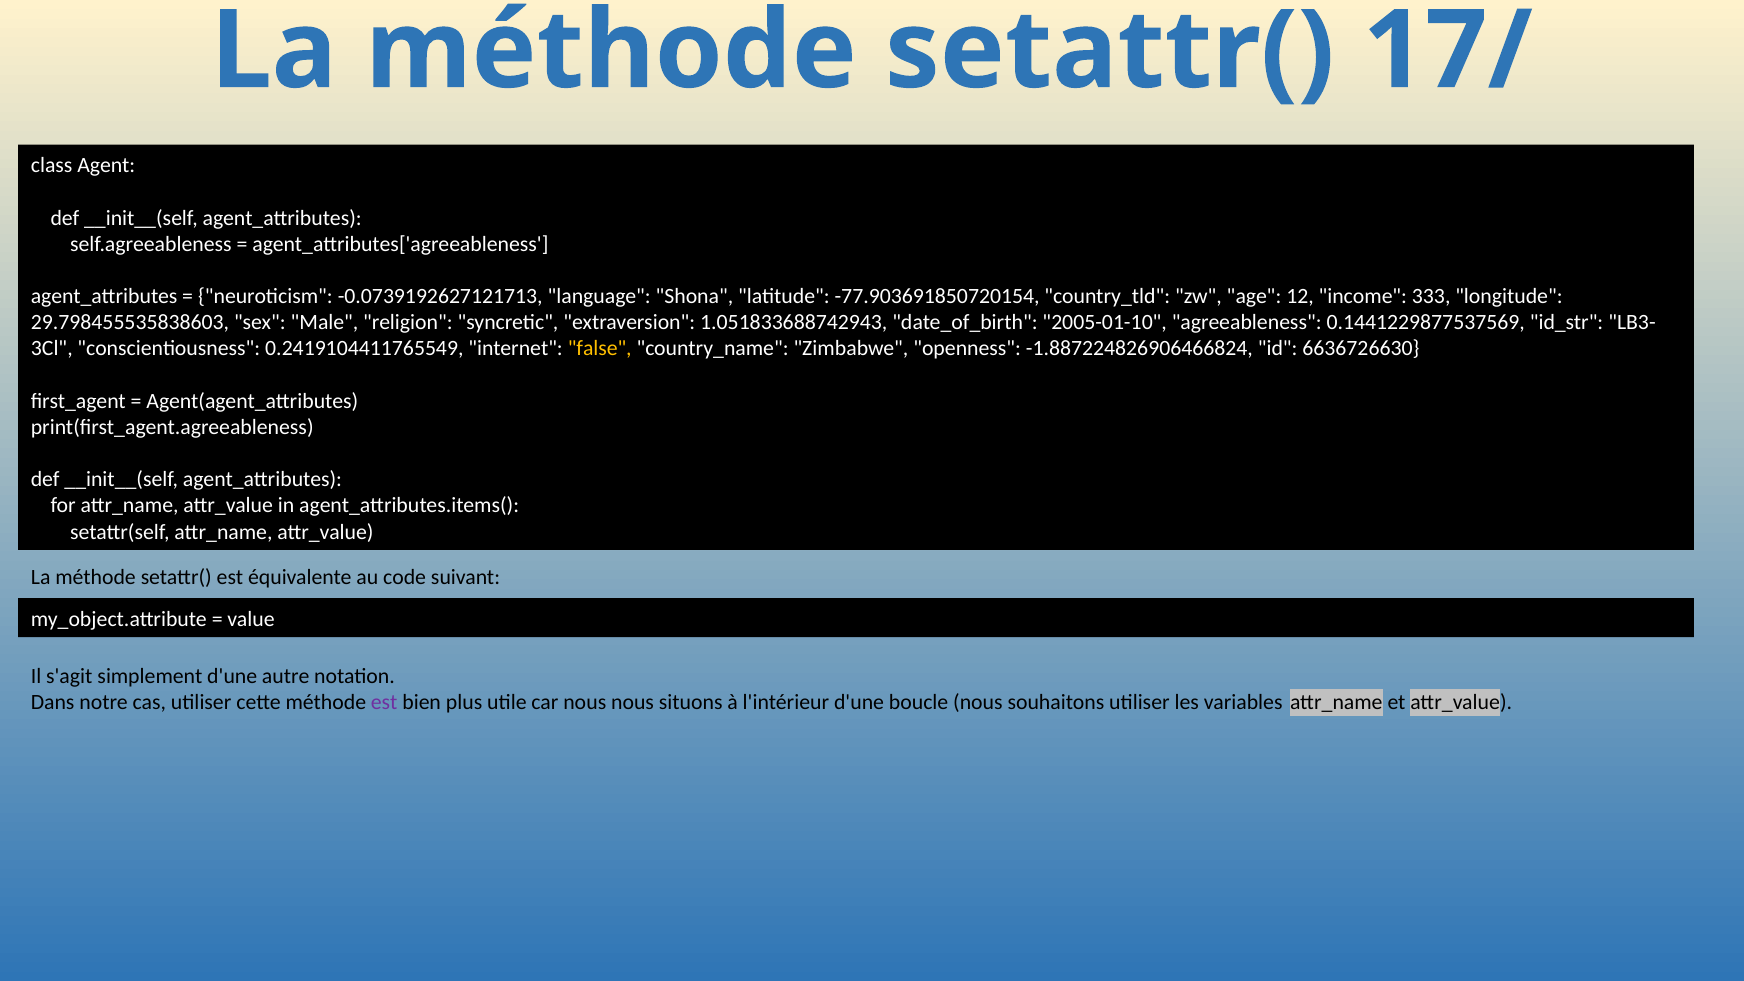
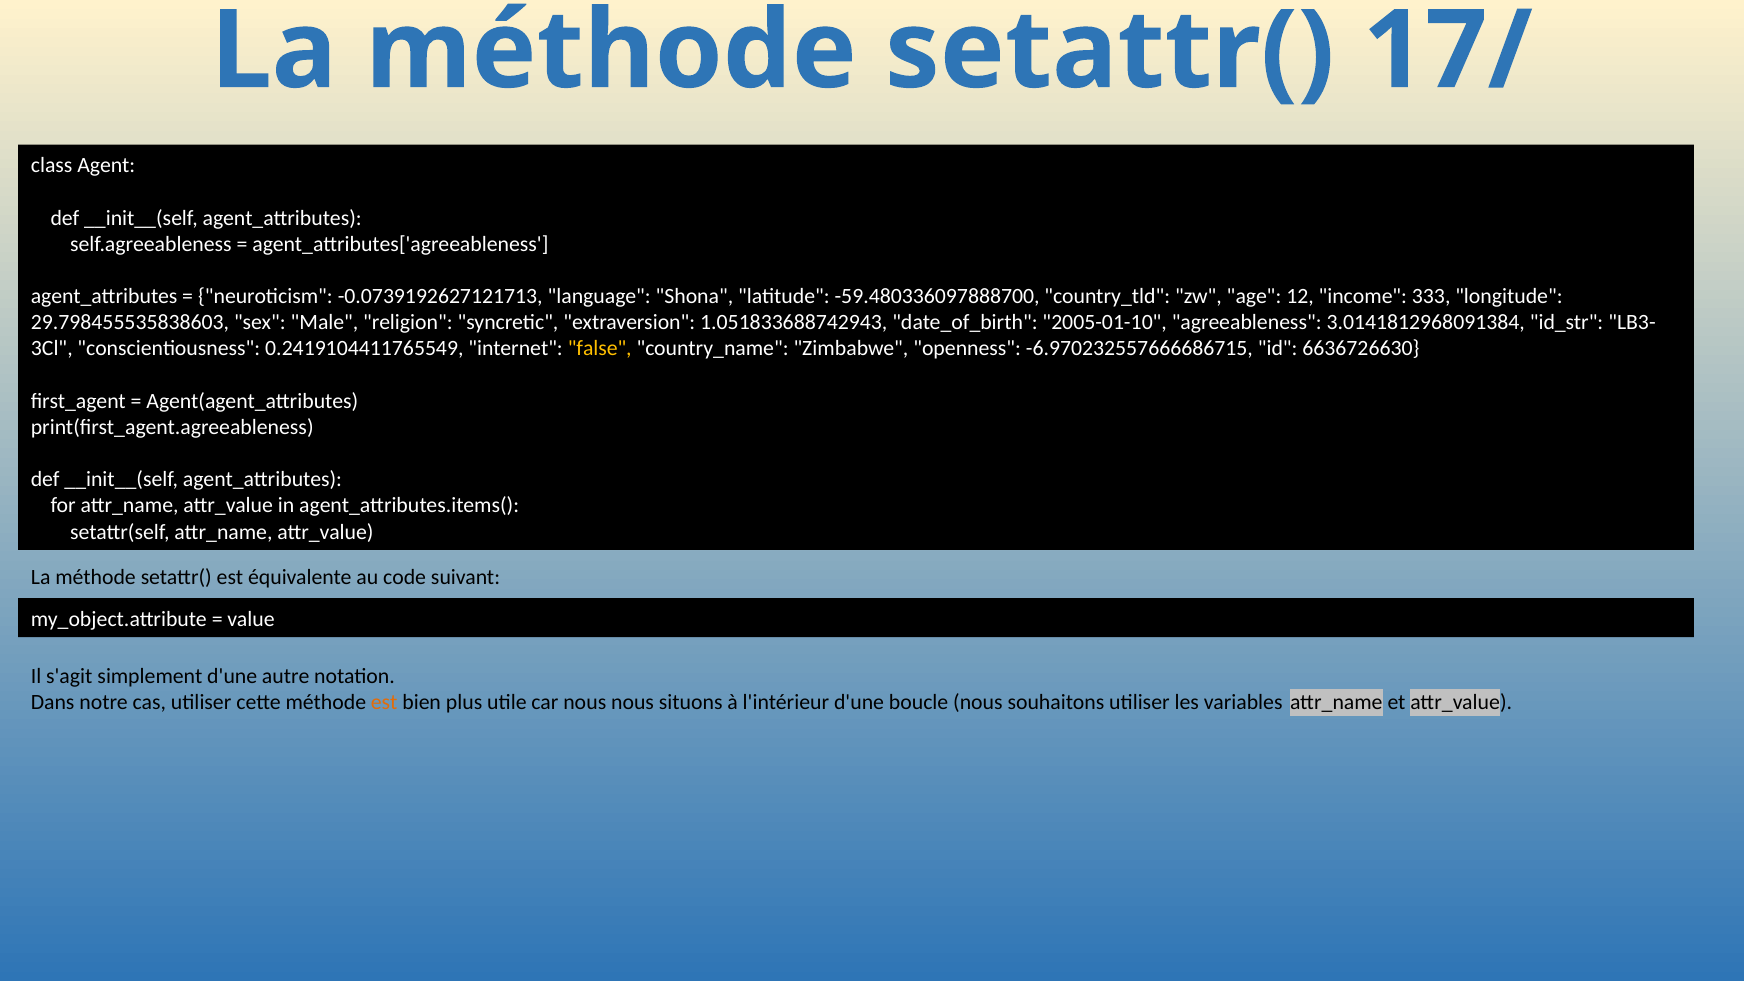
-77.903691850720154: -77.903691850720154 -> -59.480336097888700
0.1441229877537569: 0.1441229877537569 -> 3.0141812968091384
-1.887224826906466824: -1.887224826906466824 -> -6.970232557666686715
est at (384, 703) colour: purple -> orange
